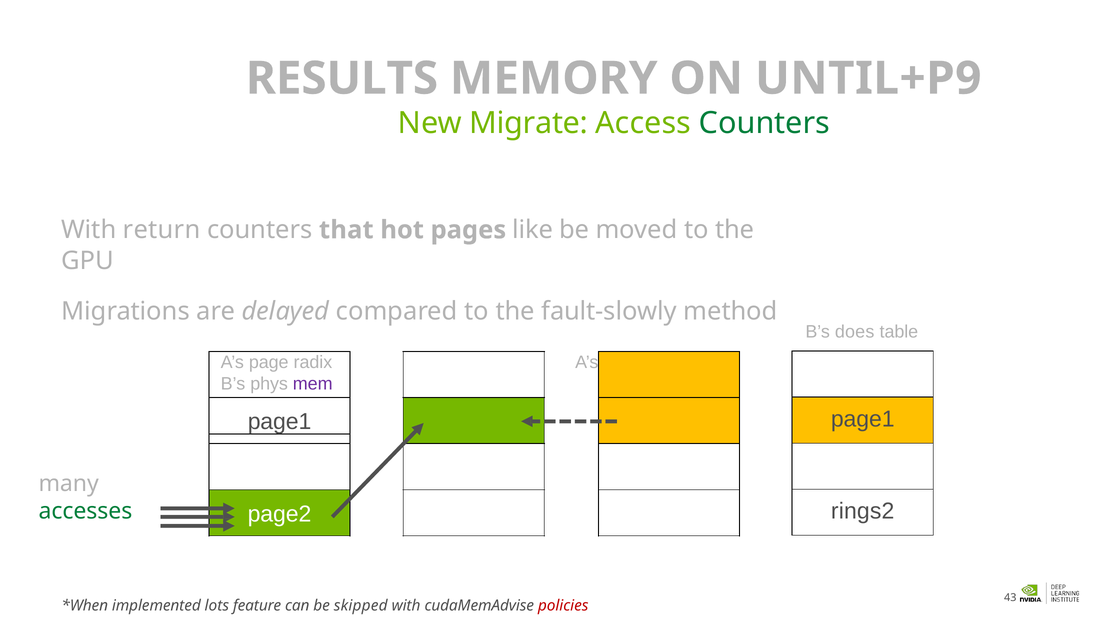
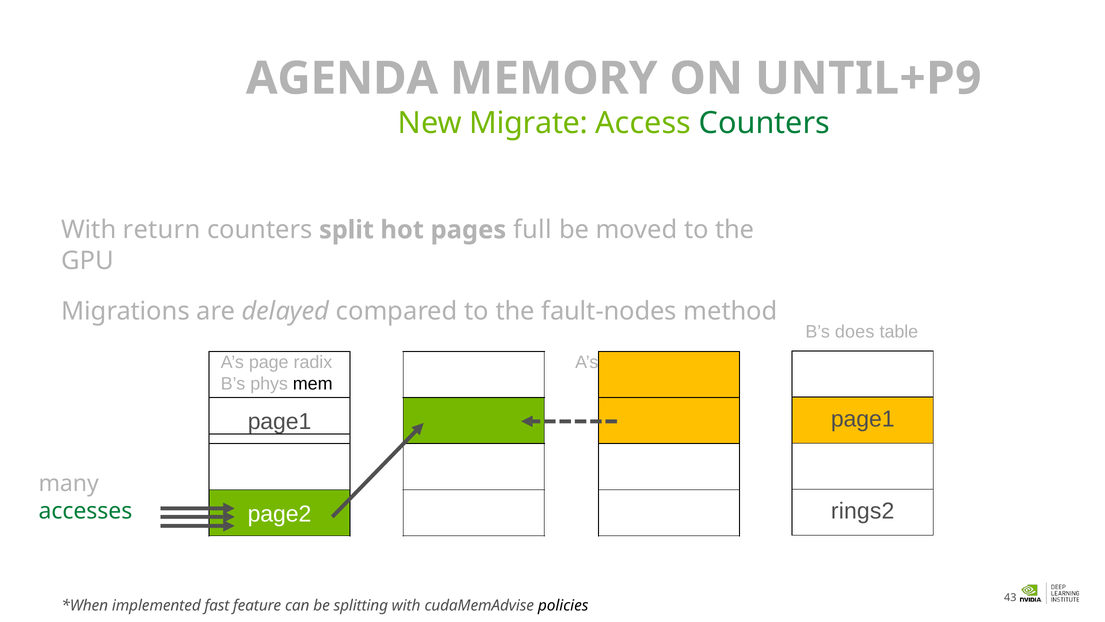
RESULTS: RESULTS -> AGENDA
that: that -> split
like: like -> full
fault-slowly: fault-slowly -> fault-nodes
mem at (313, 384) colour: purple -> black
lots: lots -> fast
skipped: skipped -> splitting
policies colour: red -> black
